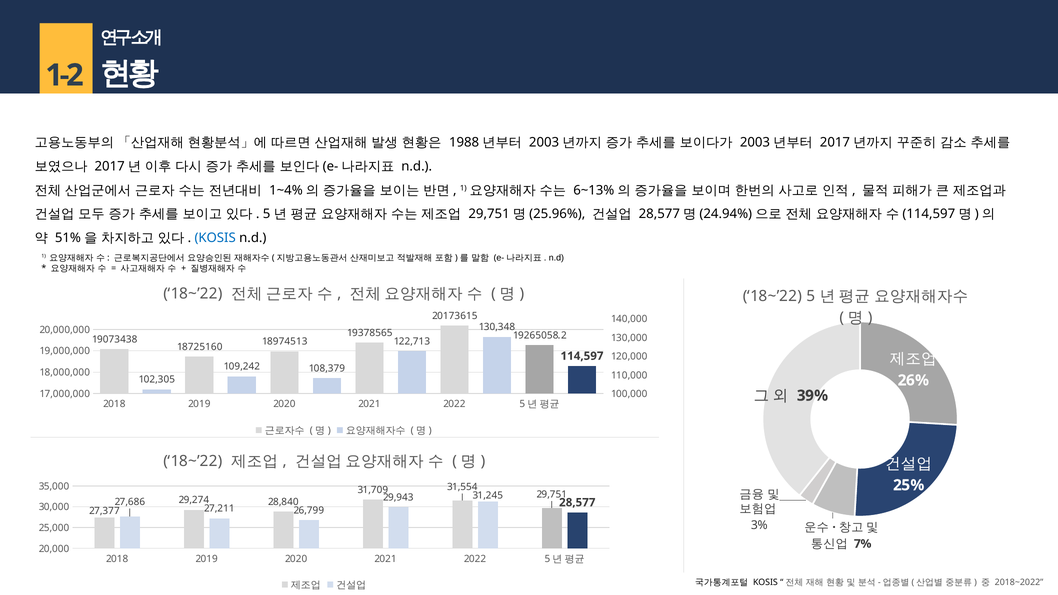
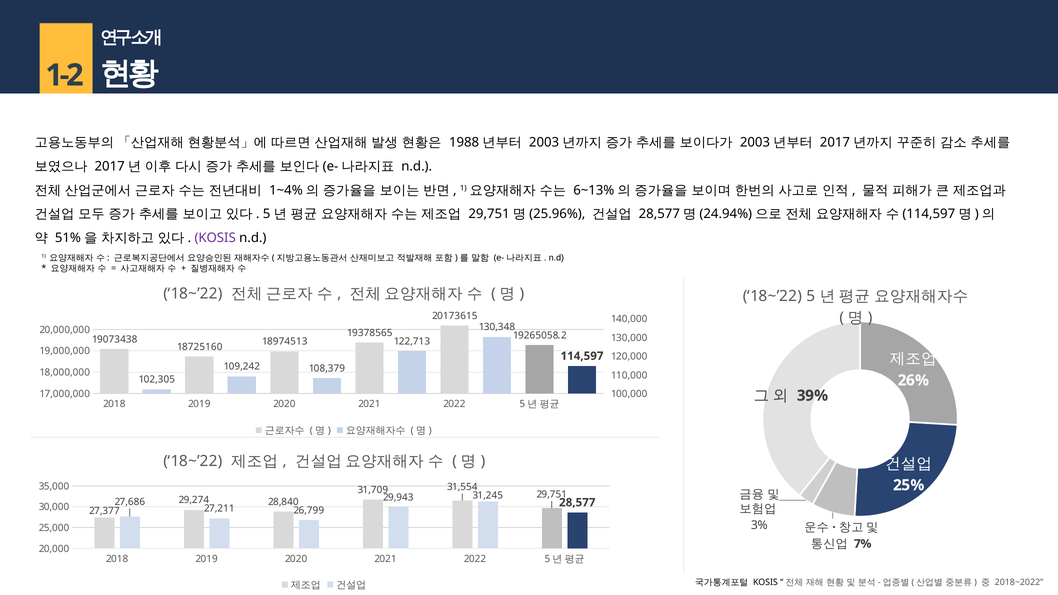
KOSIS at (215, 238) colour: blue -> purple
